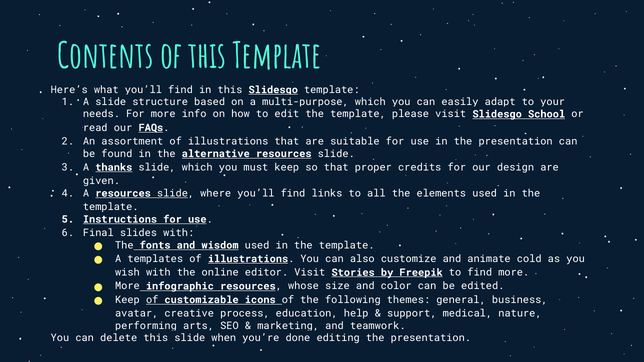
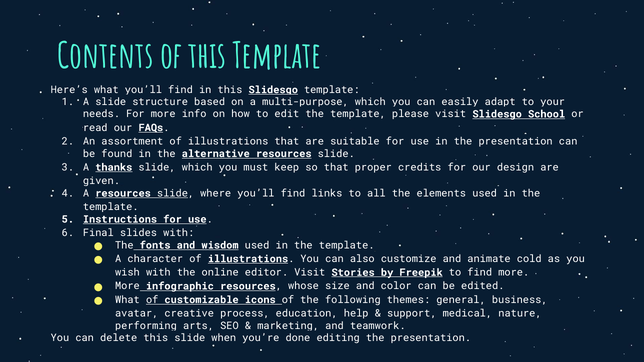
templates: templates -> character
Keep at (127, 300): Keep -> What
